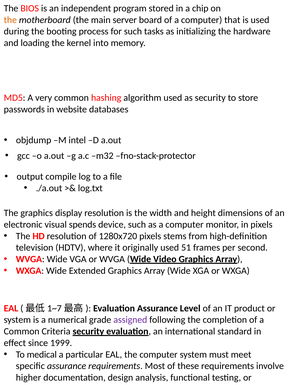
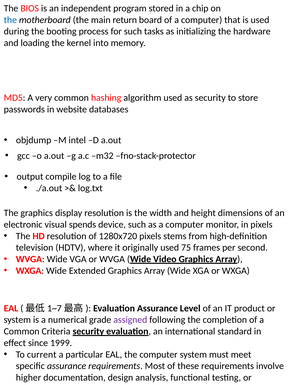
the at (10, 20) colour: orange -> blue
server: server -> return
51: 51 -> 75
medical: medical -> current
